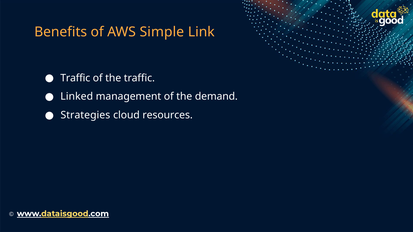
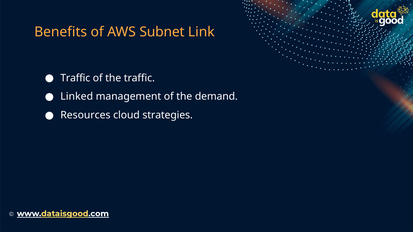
Simple: Simple -> Subnet
Strategies: Strategies -> Resources
resources: resources -> strategies
